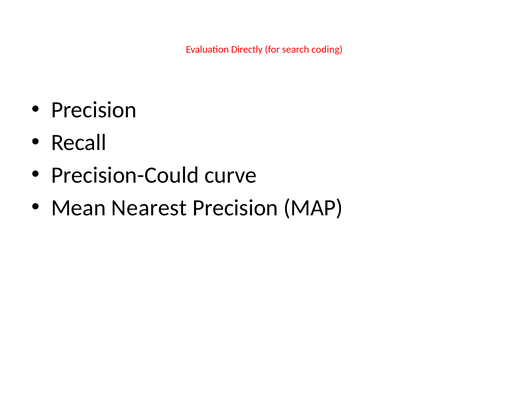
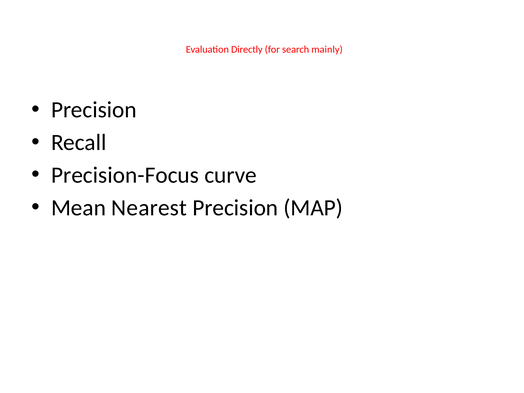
coding: coding -> mainly
Precision-Could: Precision-Could -> Precision-Focus
